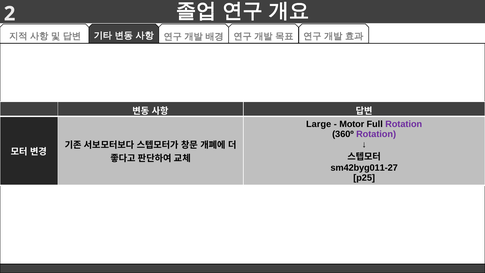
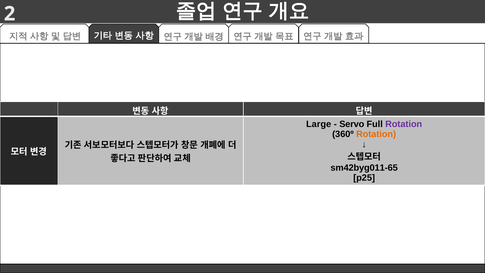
Motor: Motor -> Servo
Rotation at (376, 134) colour: purple -> orange
sm42byg011-27: sm42byg011-27 -> sm42byg011-65
